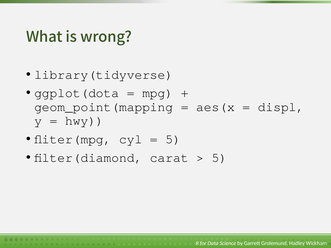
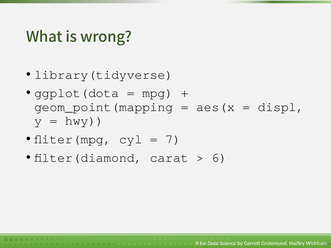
5 at (173, 139): 5 -> 7
5 at (219, 158): 5 -> 6
